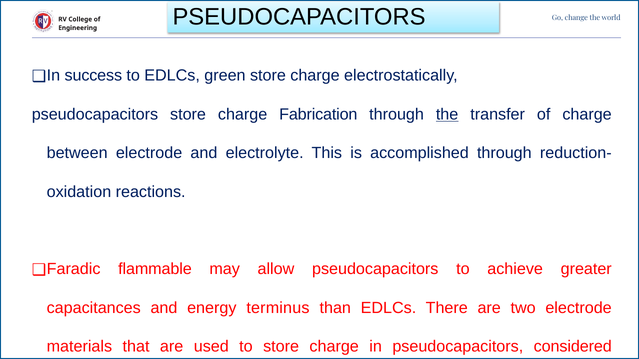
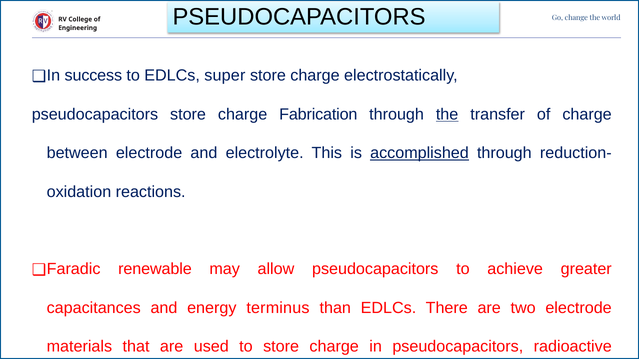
green: green -> super
accomplished underline: none -> present
flammable: flammable -> renewable
considered: considered -> radioactive
